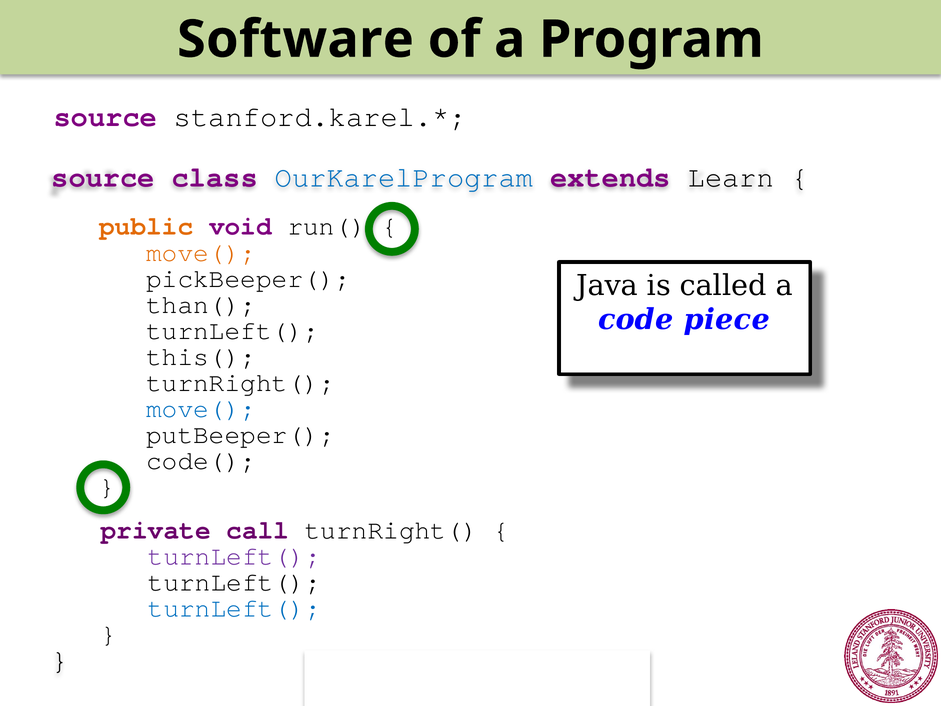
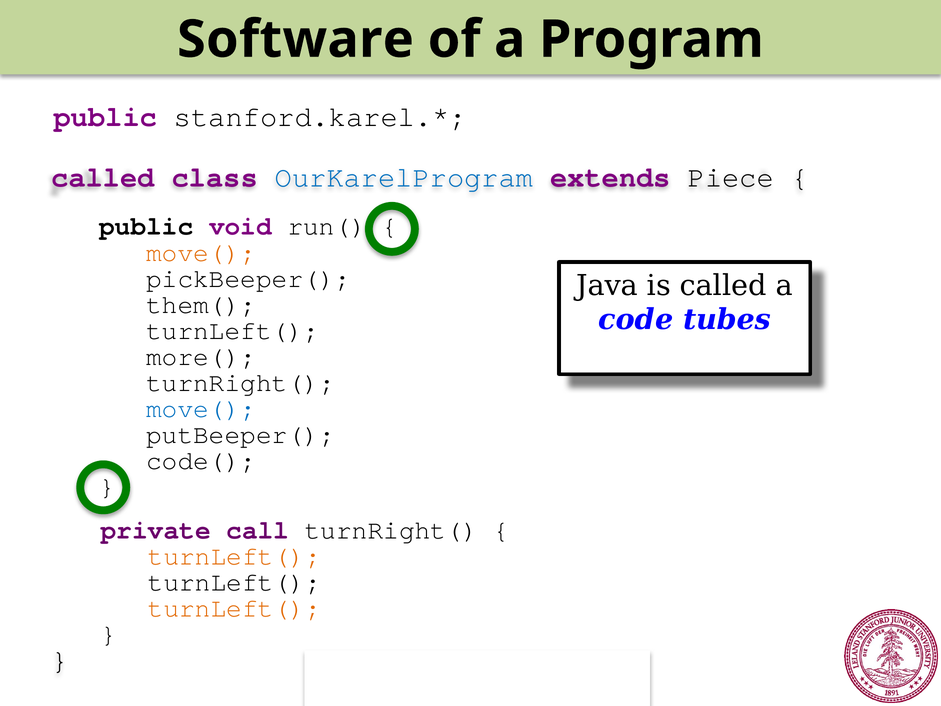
source at (105, 117): source -> public
source at (103, 177): source -> called
Learn: Learn -> Piece
public at (146, 226) colour: orange -> black
than(: than( -> them(
piece: piece -> tubes
this(: this( -> more(
turnLeft( at (234, 556) colour: purple -> orange
turnLeft( at (234, 608) colour: blue -> orange
